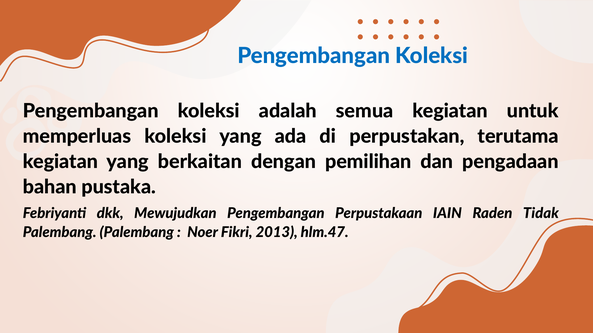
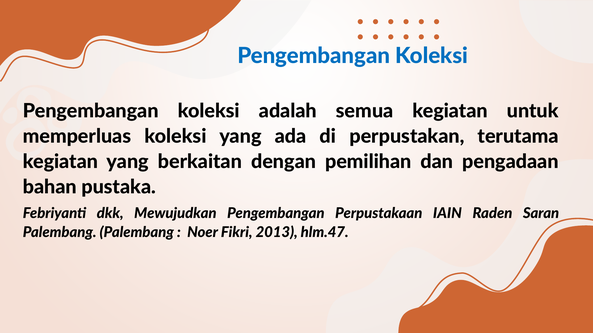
Tidak: Tidak -> Saran
